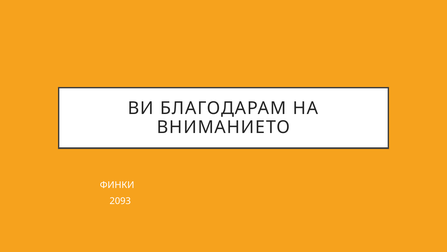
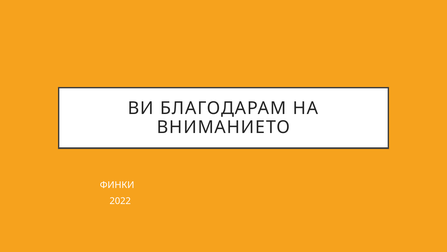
2093: 2093 -> 2022
